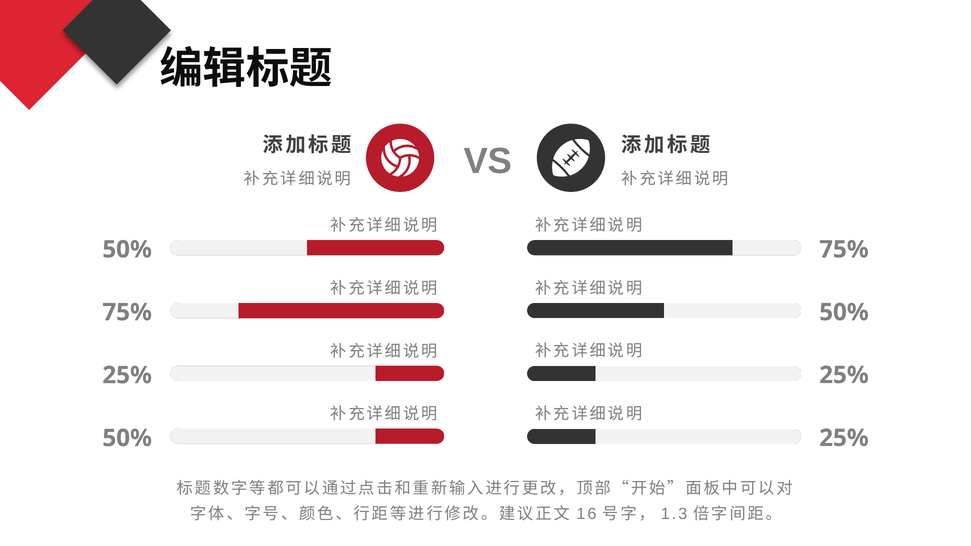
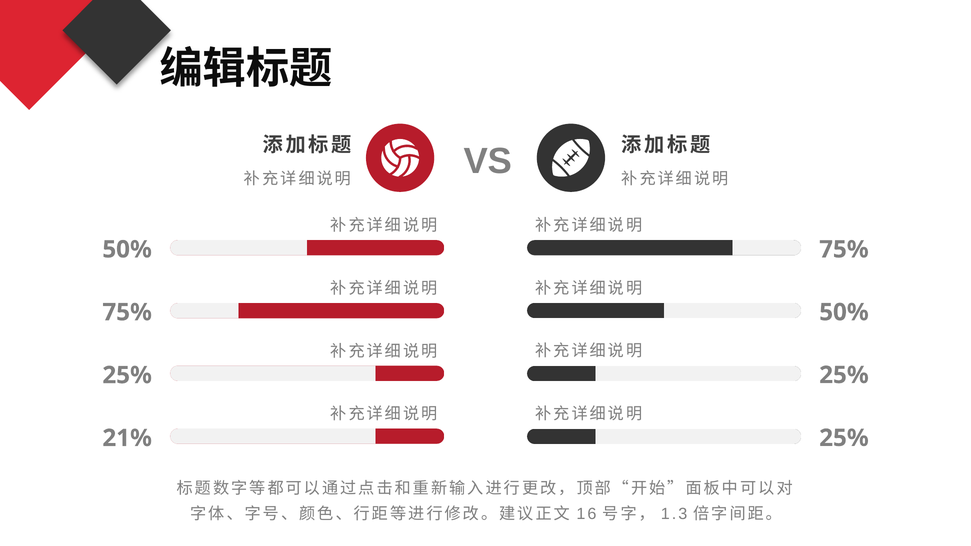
50% at (127, 438): 50% -> 21%
